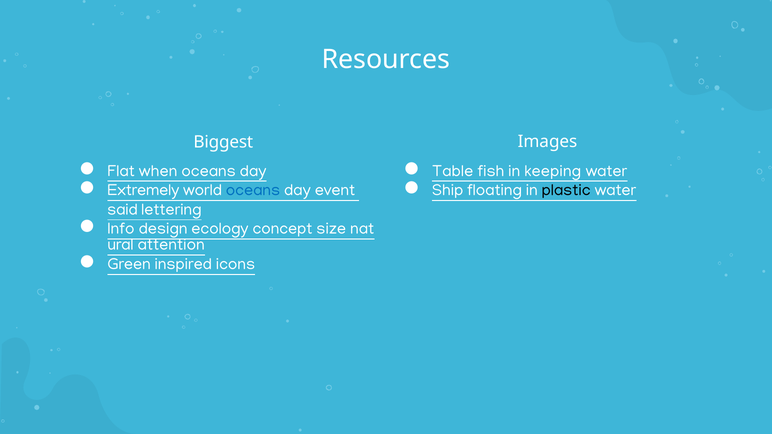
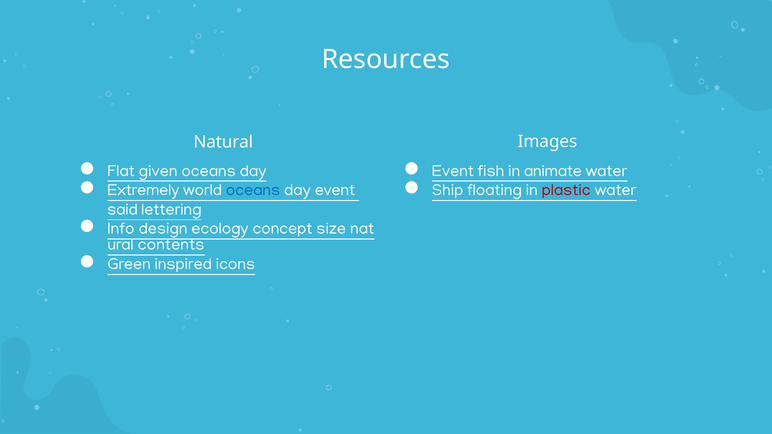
Biggest: Biggest -> Natural
when: when -> given
Table at (453, 171): Table -> Event
keeping: keeping -> animate
plastic colour: black -> red
attention: attention -> contents
